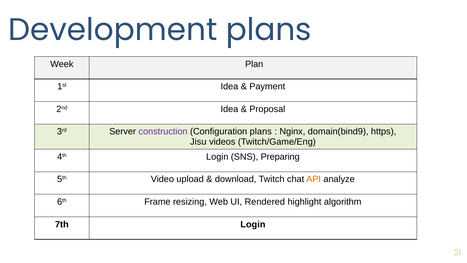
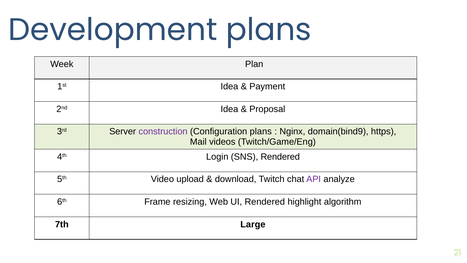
Jisu: Jisu -> Mail
SNS Preparing: Preparing -> Rendered
API colour: orange -> purple
7th Login: Login -> Large
